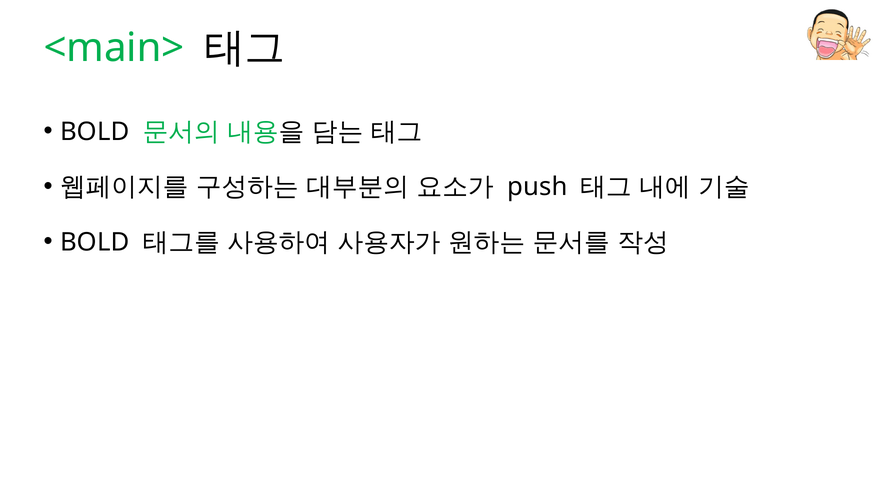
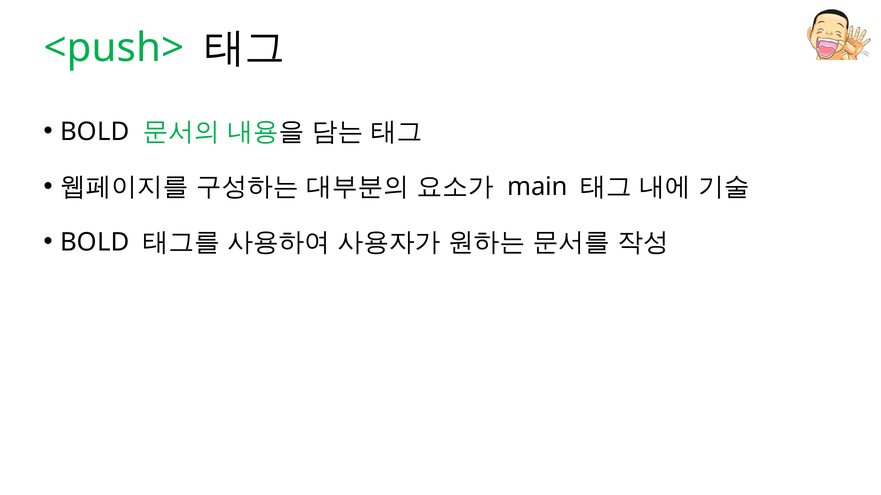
<main>: <main> -> <push>
push: push -> main
